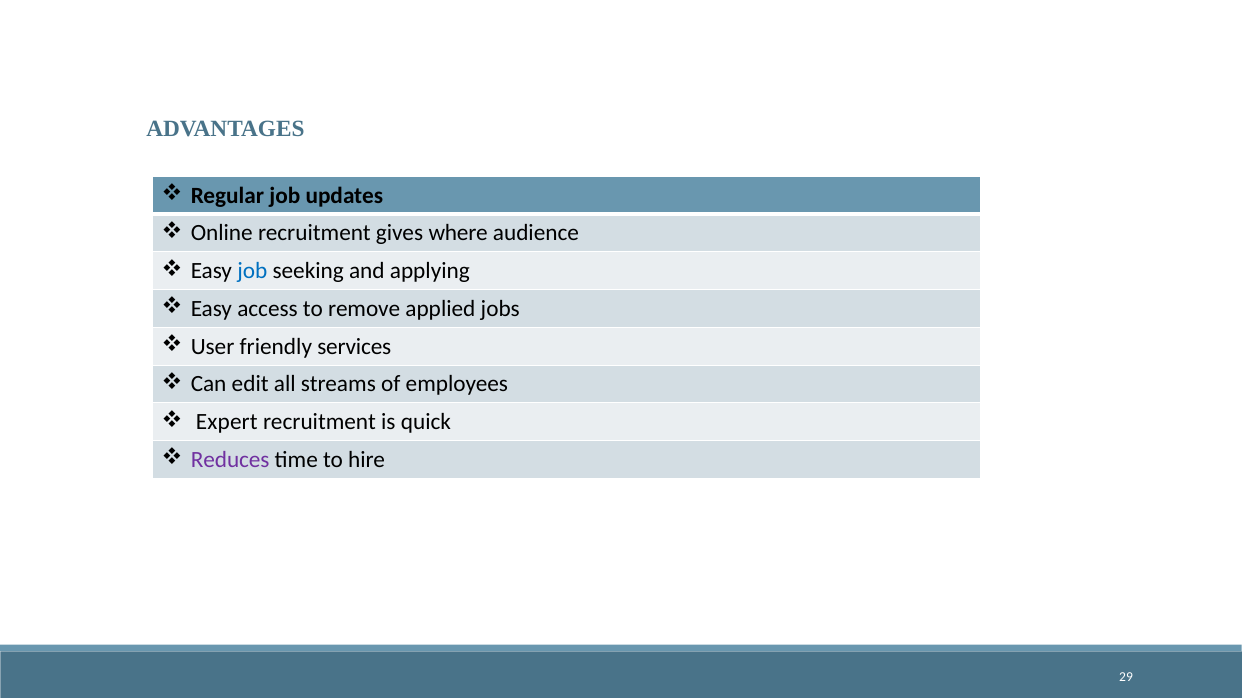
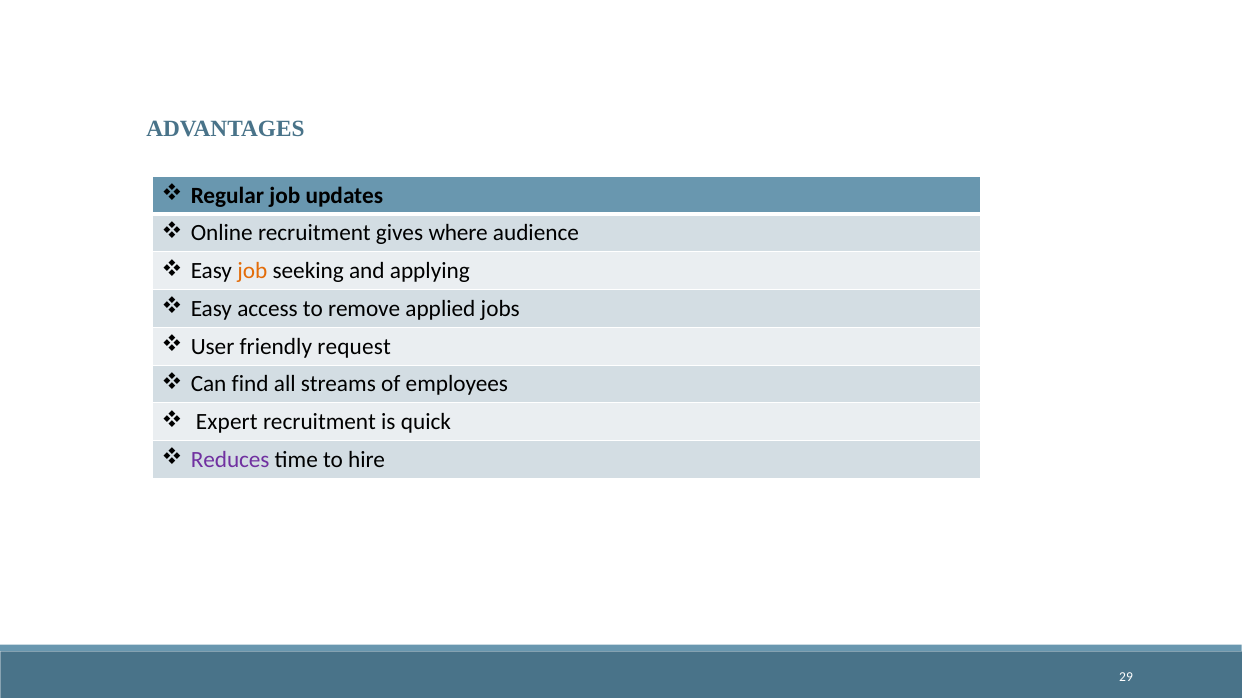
job at (252, 271) colour: blue -> orange
services: services -> request
edit: edit -> find
